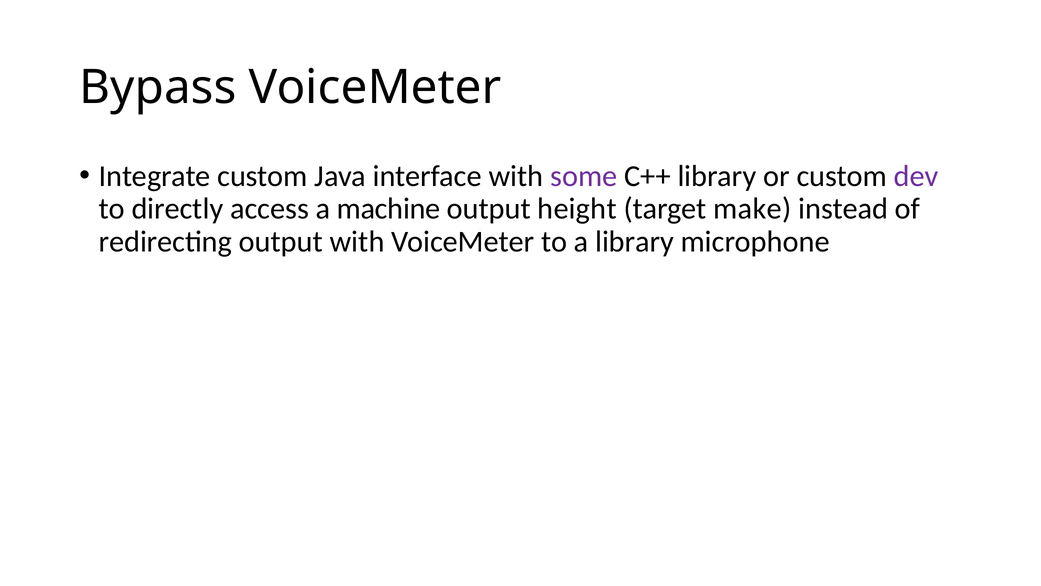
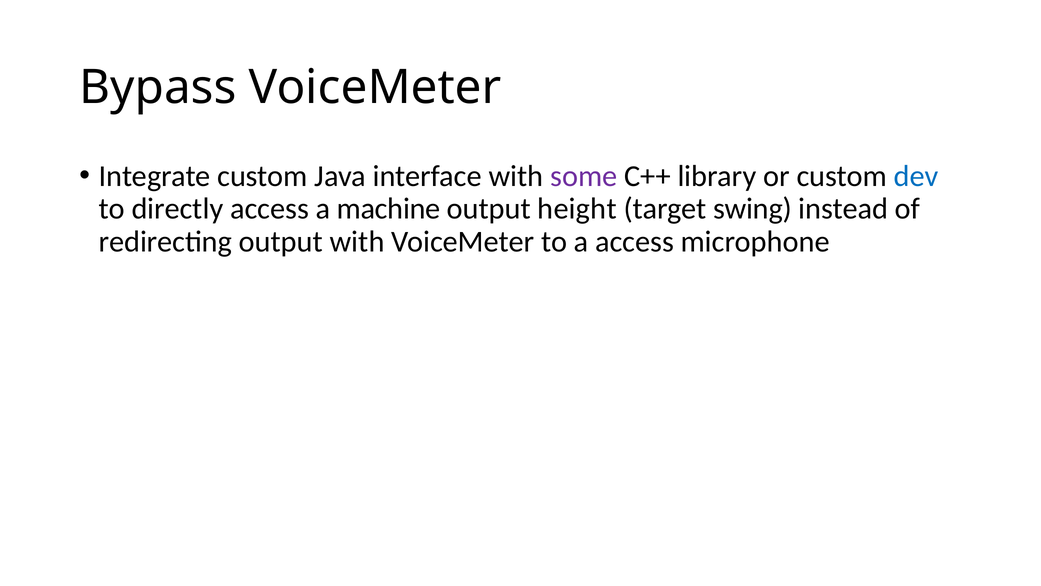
dev colour: purple -> blue
make: make -> swing
a library: library -> access
